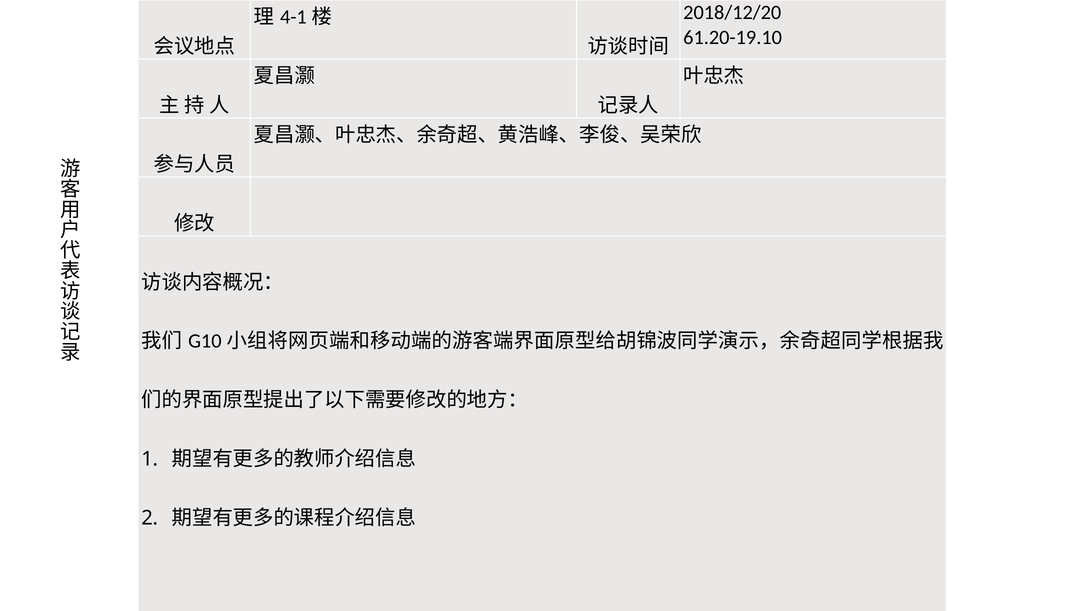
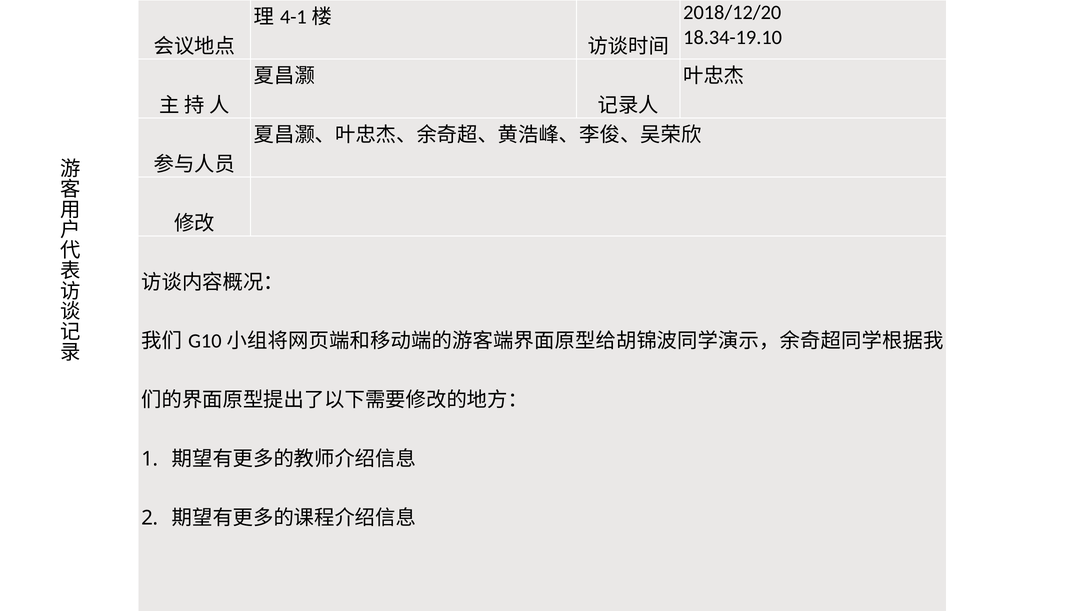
61.20-19.10: 61.20-19.10 -> 18.34-19.10
